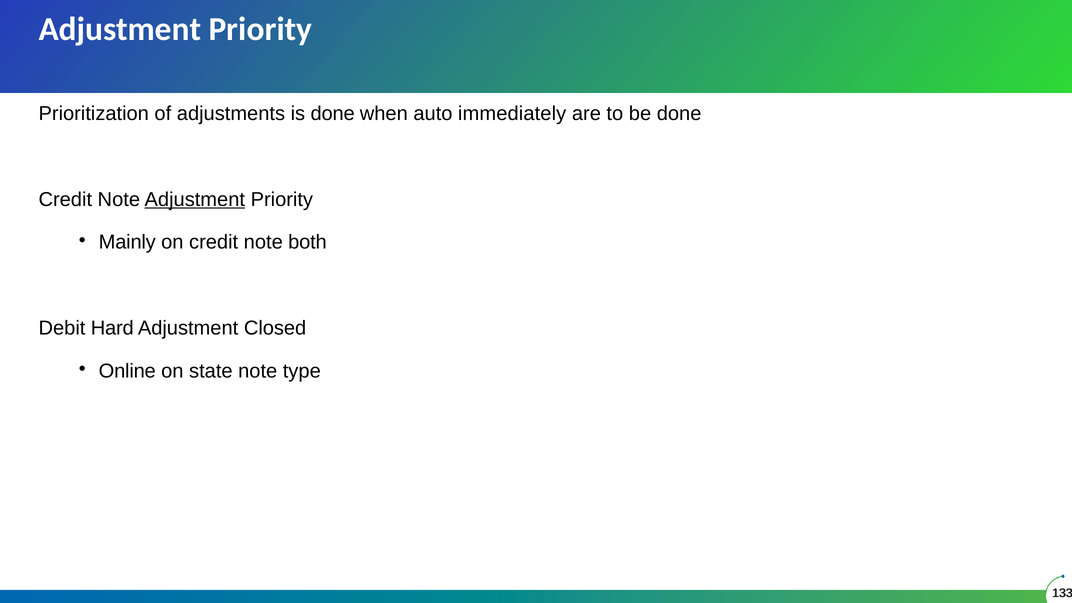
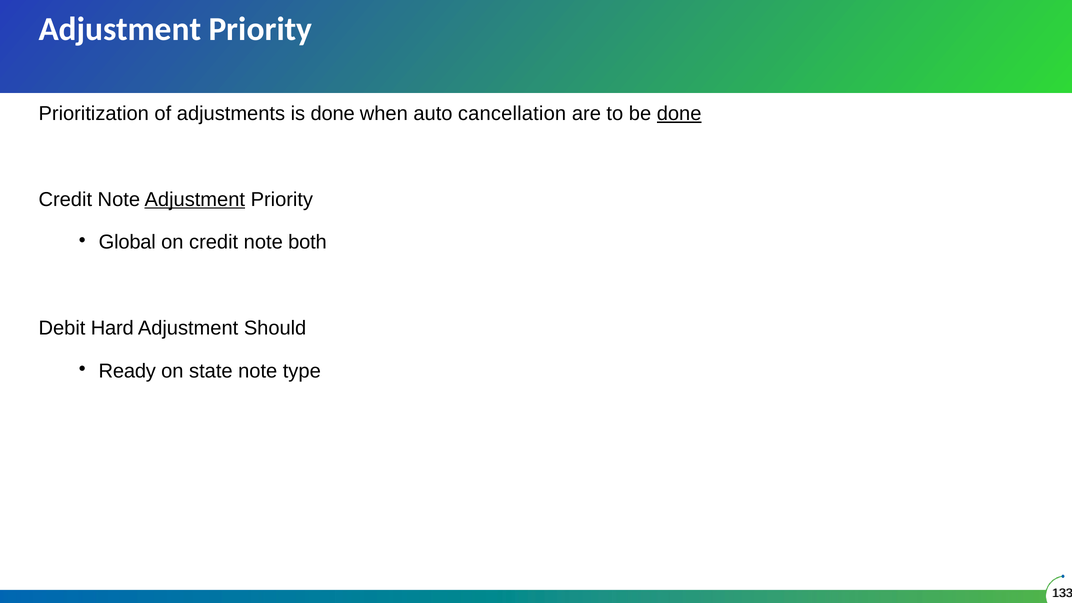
immediately: immediately -> cancellation
done at (679, 114) underline: none -> present
Mainly: Mainly -> Global
Closed: Closed -> Should
Online: Online -> Ready
